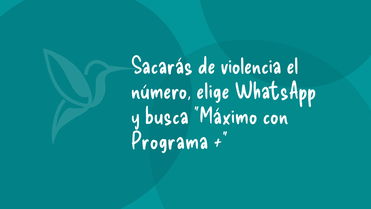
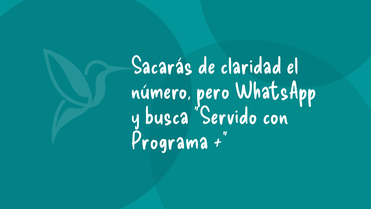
violencia: violencia -> claridad
elige: elige -> pero
Máximo: Máximo -> Servido
